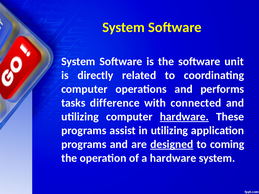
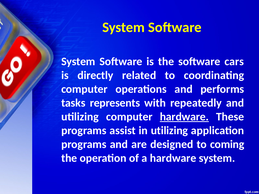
unit: unit -> cars
difference: difference -> represents
connected: connected -> repeatedly
designed underline: present -> none
